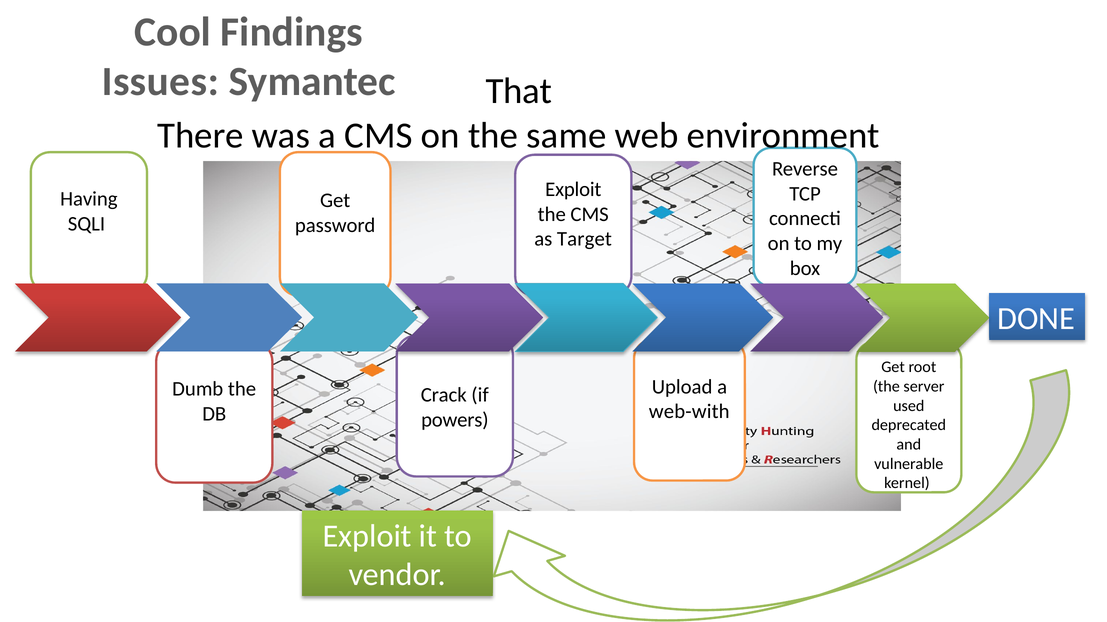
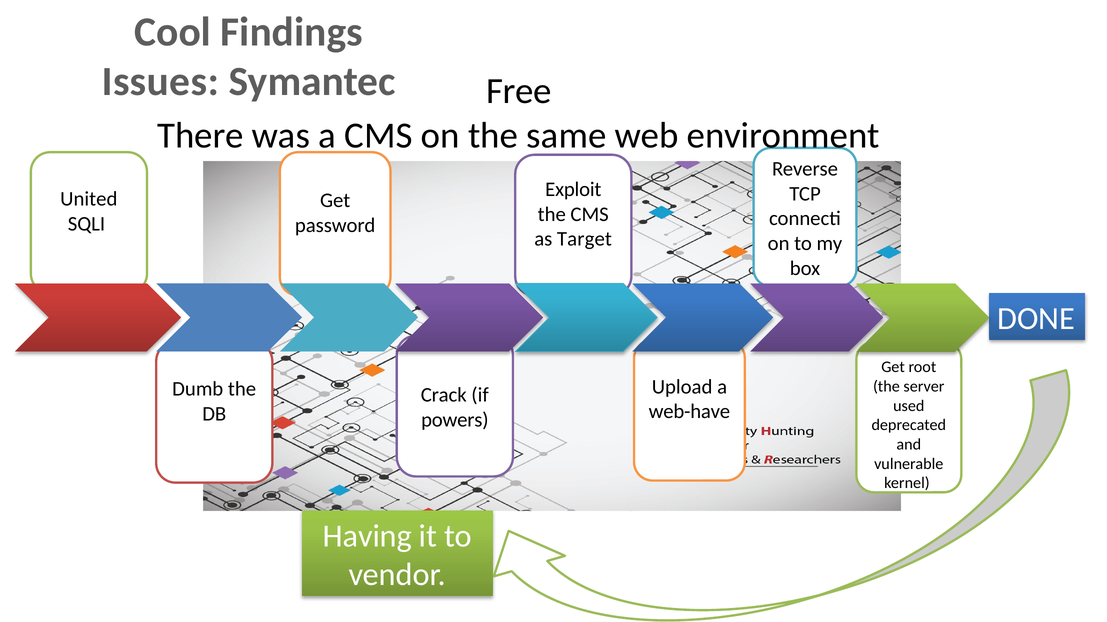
That: That -> Free
Having: Having -> United
web-with: web-with -> web-have
Exploit at (367, 537): Exploit -> Having
